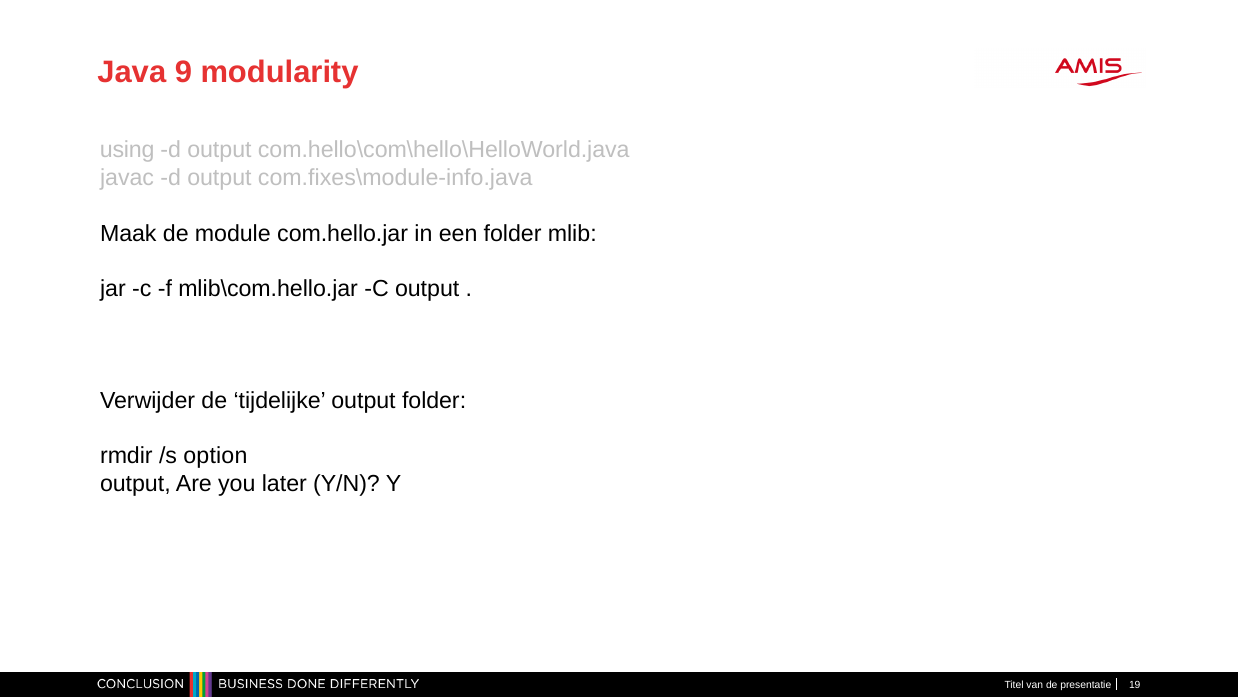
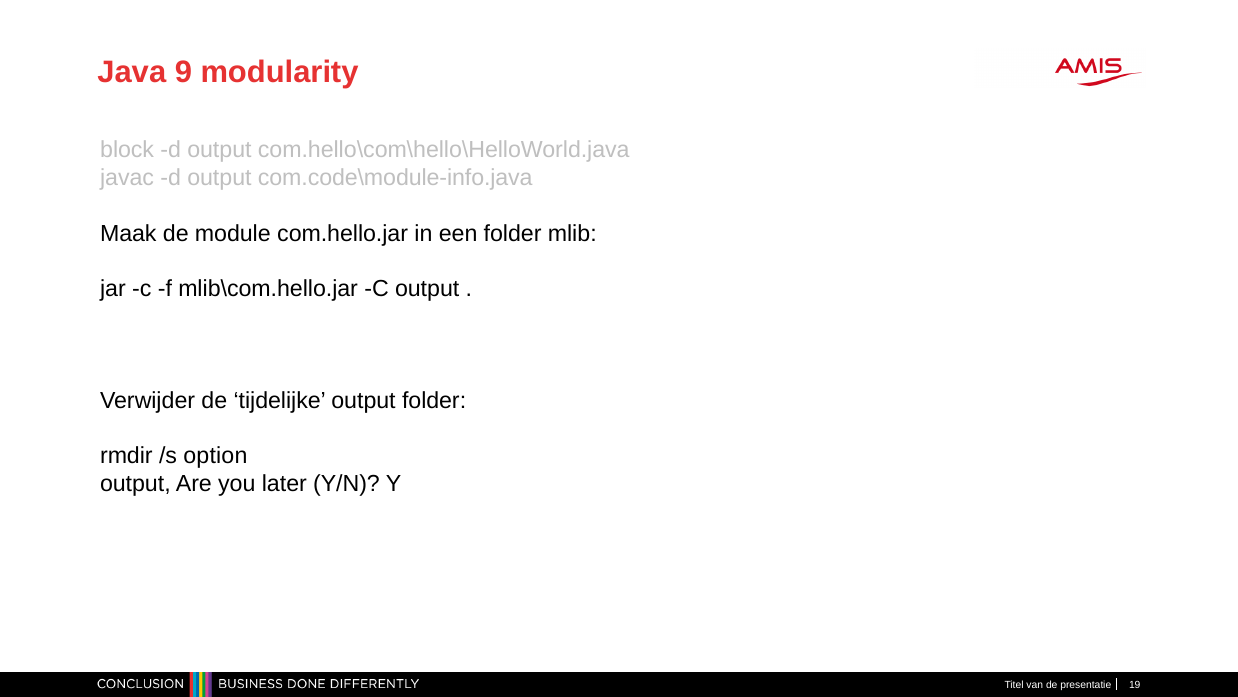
using: using -> block
com.fixes\module-info.java: com.fixes\module-info.java -> com.code\module-info.java
